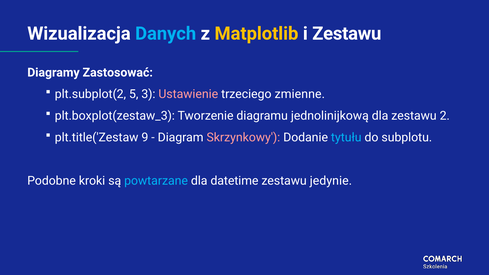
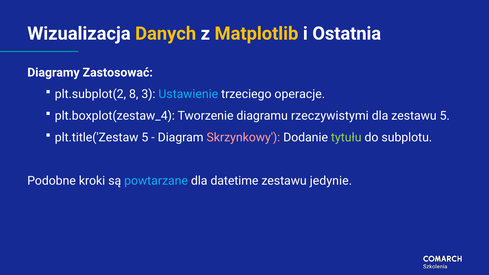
Danych colour: light blue -> yellow
i Zestawu: Zestawu -> Ostatnia
5: 5 -> 8
Ustawienie colour: pink -> light blue
zmienne: zmienne -> operacje
plt.boxplot(zestaw_3: plt.boxplot(zestaw_3 -> plt.boxplot(zestaw_4
jednolinijkową: jednolinijkową -> rzeczywistymi
zestawu 2: 2 -> 5
plt.title('Zestaw 9: 9 -> 5
tytułu colour: light blue -> light green
